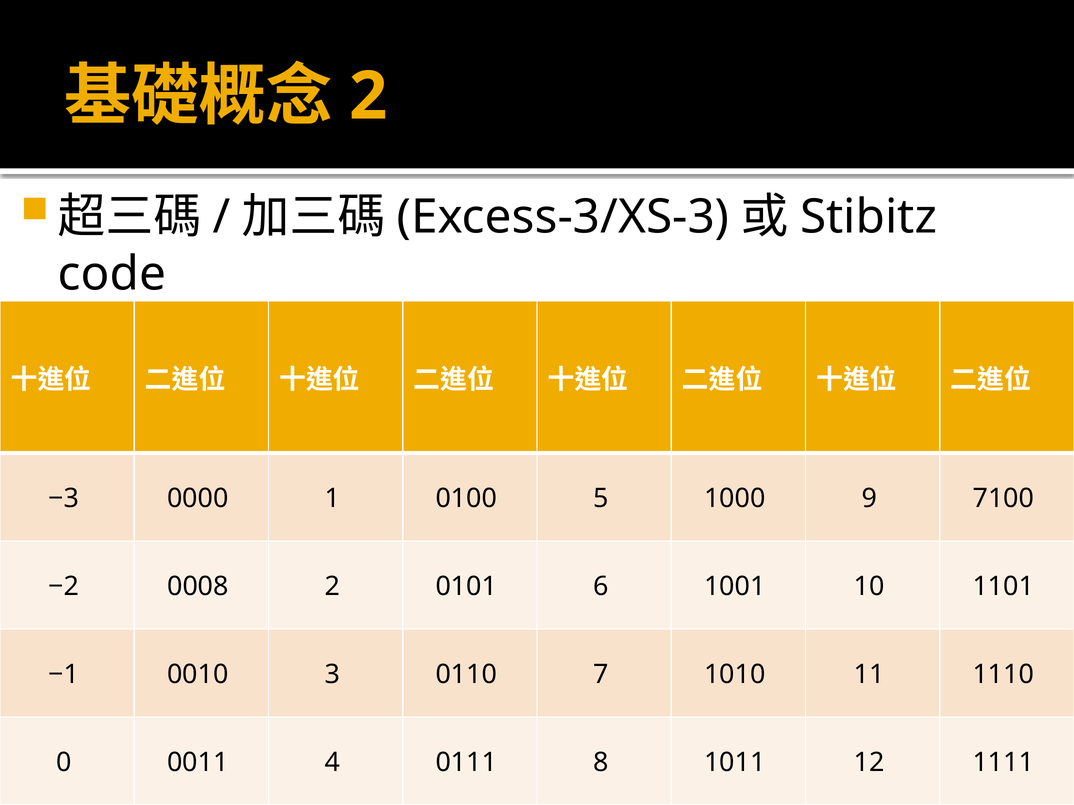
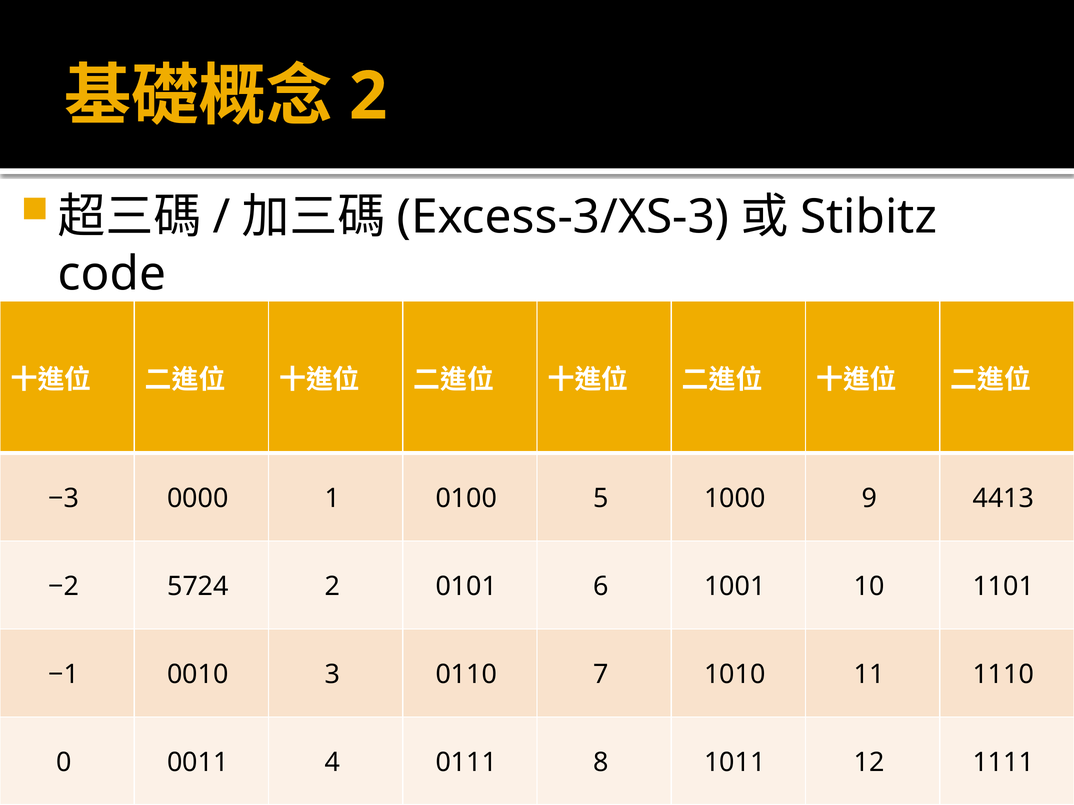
7100: 7100 -> 4413
0008: 0008 -> 5724
